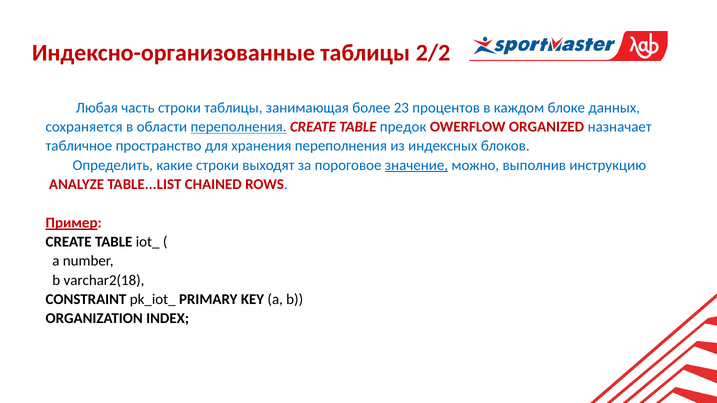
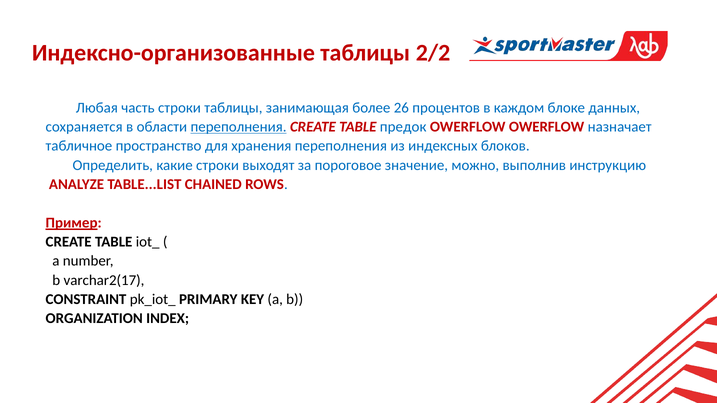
23: 23 -> 26
OWERFLOW ORGANIZED: ORGANIZED -> OWERFLOW
значение underline: present -> none
varchar2(18: varchar2(18 -> varchar2(17
